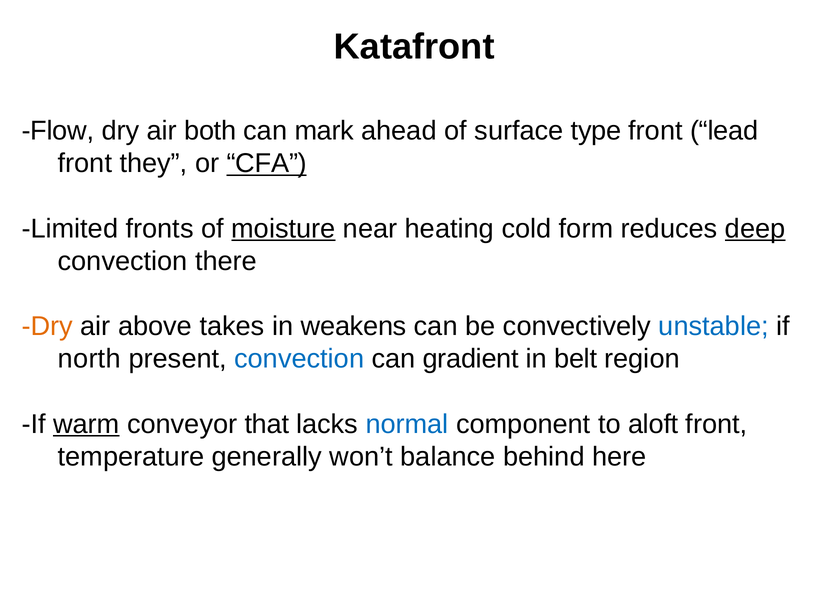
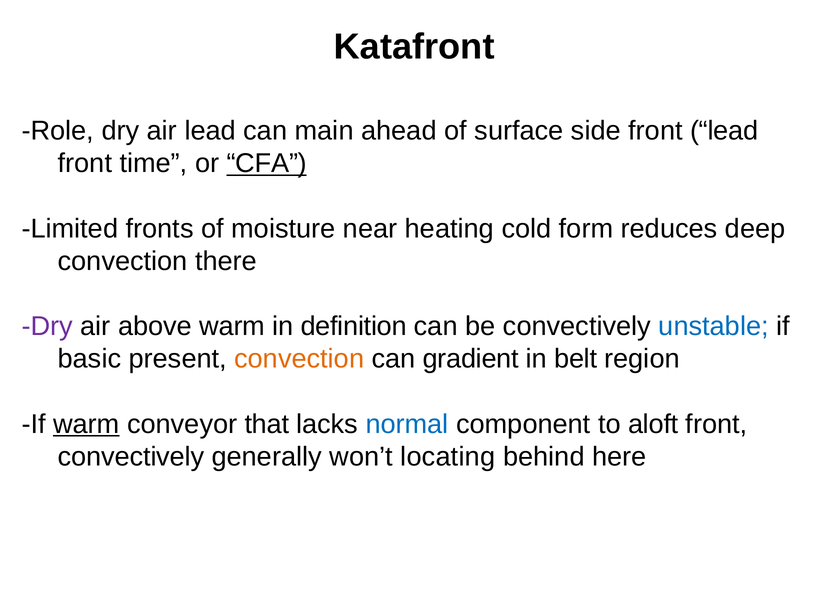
Flow: Flow -> Role
air both: both -> lead
mark: mark -> main
type: type -> side
they: they -> time
moisture underline: present -> none
deep underline: present -> none
Dry at (47, 326) colour: orange -> purple
above takes: takes -> warm
weakens: weakens -> definition
north: north -> basic
convection at (299, 359) colour: blue -> orange
temperature at (131, 457): temperature -> convectively
balance: balance -> locating
